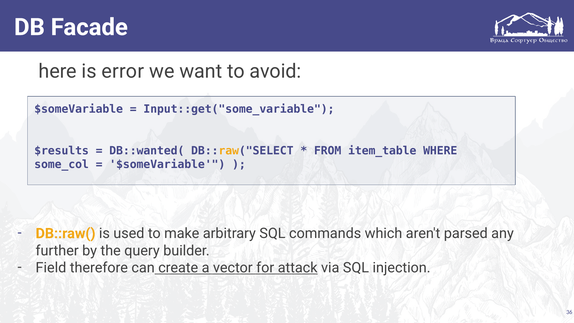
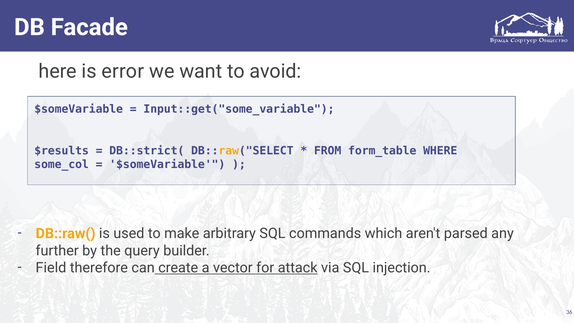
DB::wanted(: DB::wanted( -> DB::strict(
item_table: item_table -> form_table
